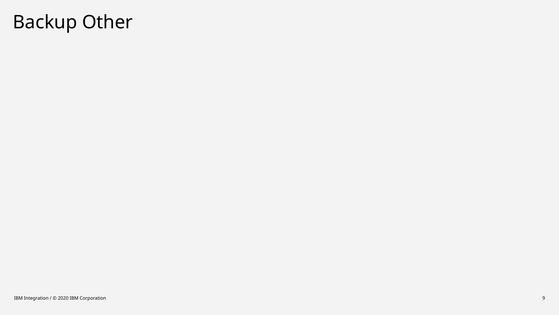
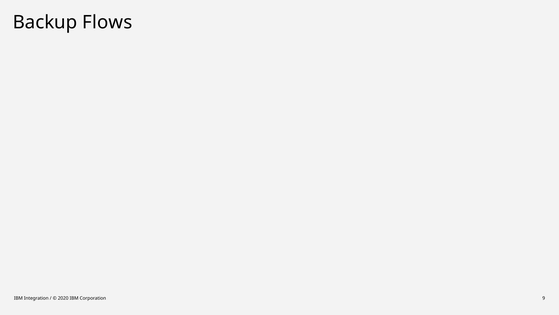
Other: Other -> Flows
